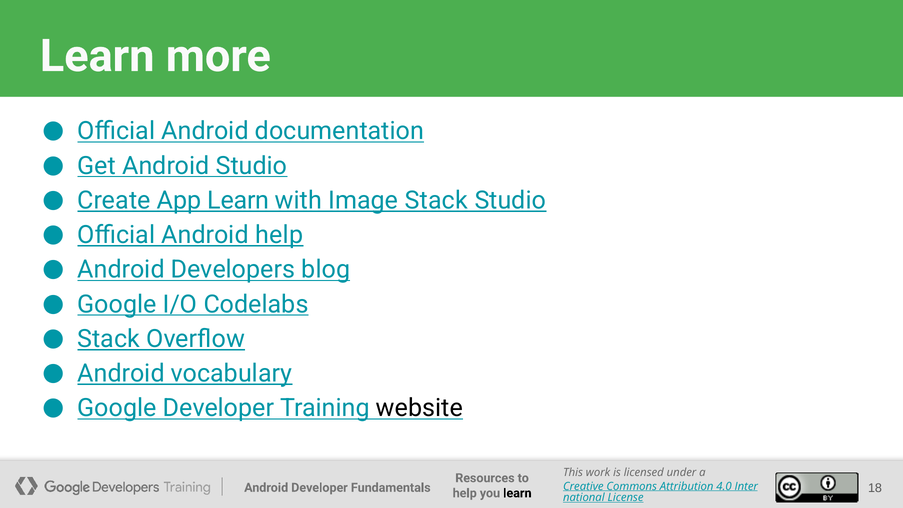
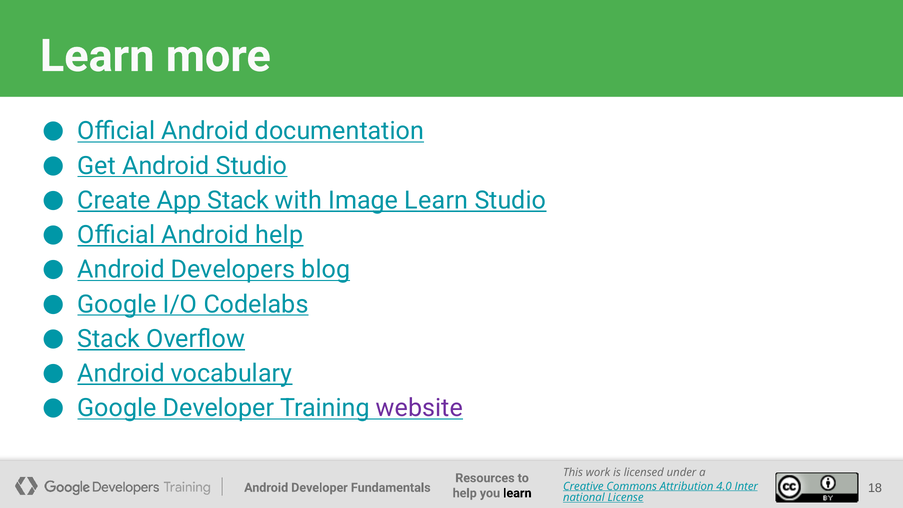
App Learn: Learn -> Stack
Image Stack: Stack -> Learn
website colour: black -> purple
